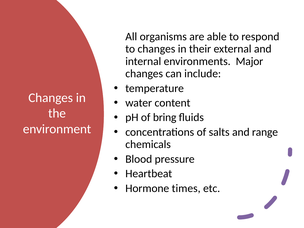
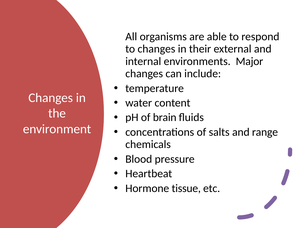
bring: bring -> brain
times: times -> tissue
